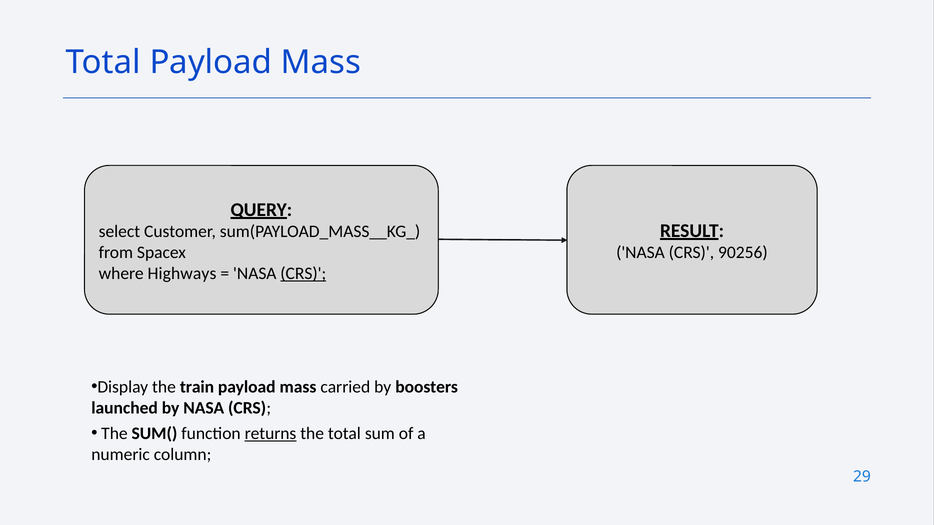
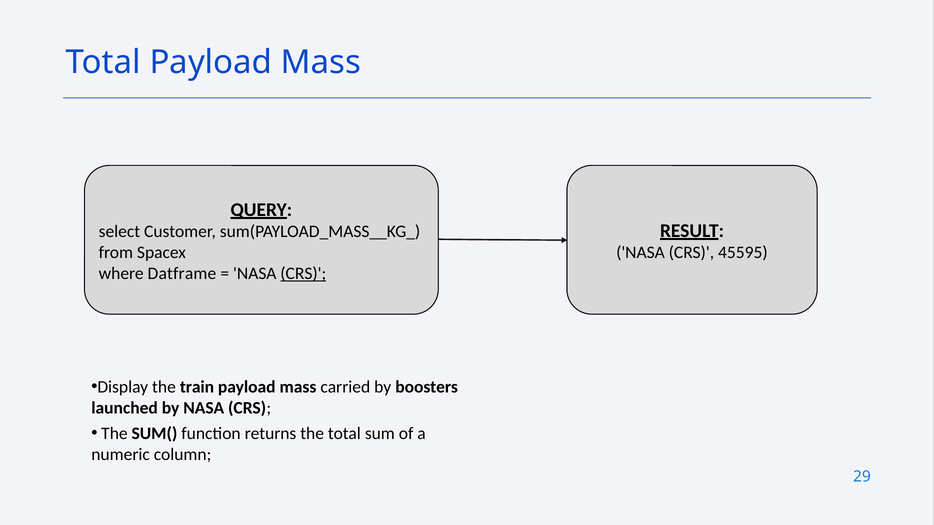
90256: 90256 -> 45595
Highways: Highways -> Datframe
returns underline: present -> none
